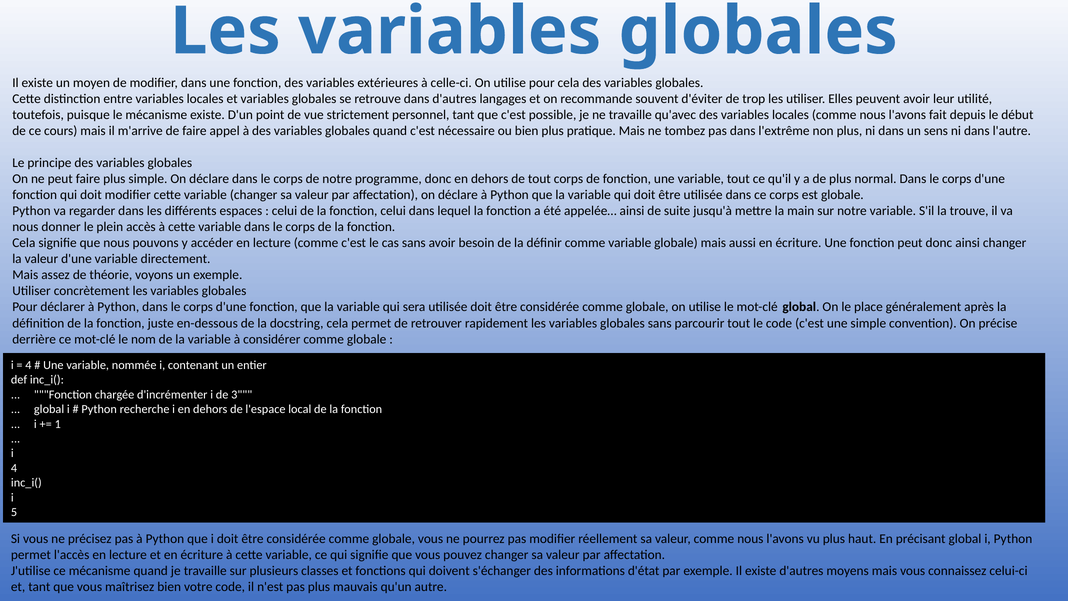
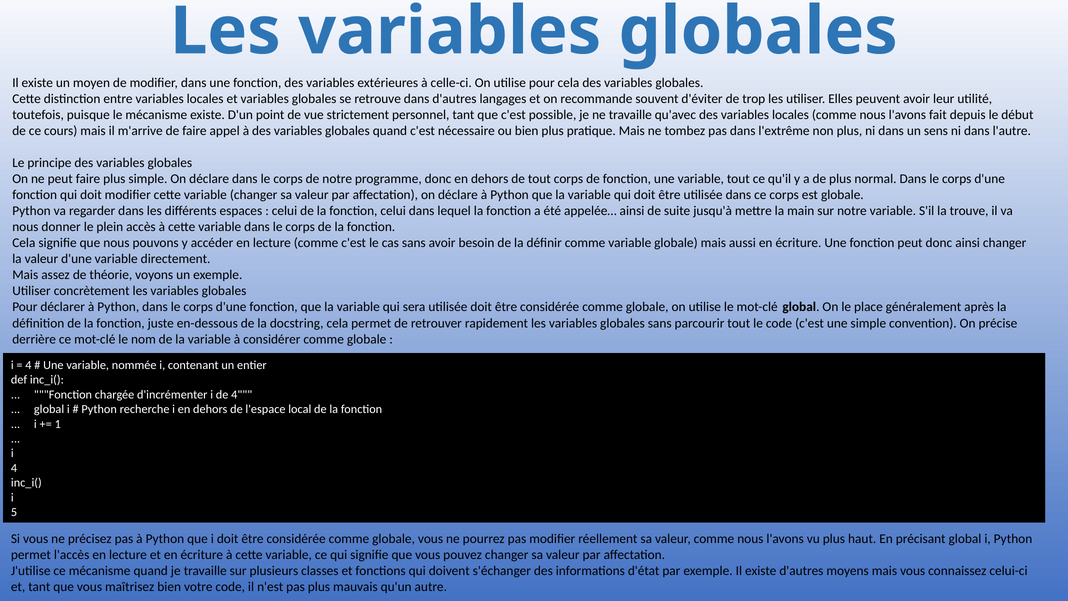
de 3: 3 -> 4
